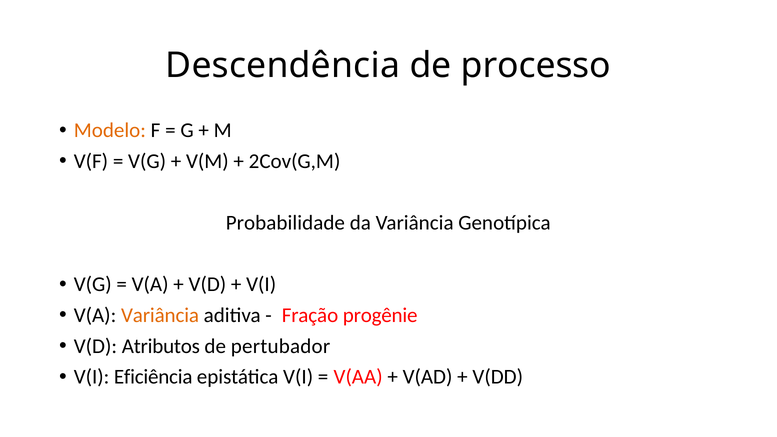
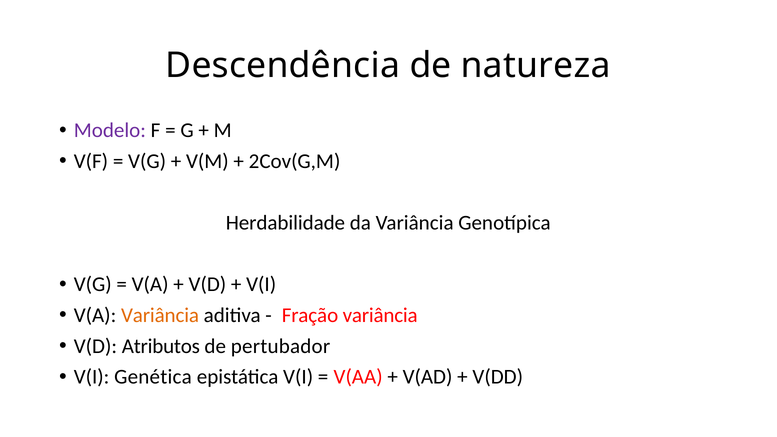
processo: processo -> natureza
Modelo colour: orange -> purple
Probabilidade: Probabilidade -> Herdabilidade
Fração progênie: progênie -> variância
Eficiência: Eficiência -> Genética
